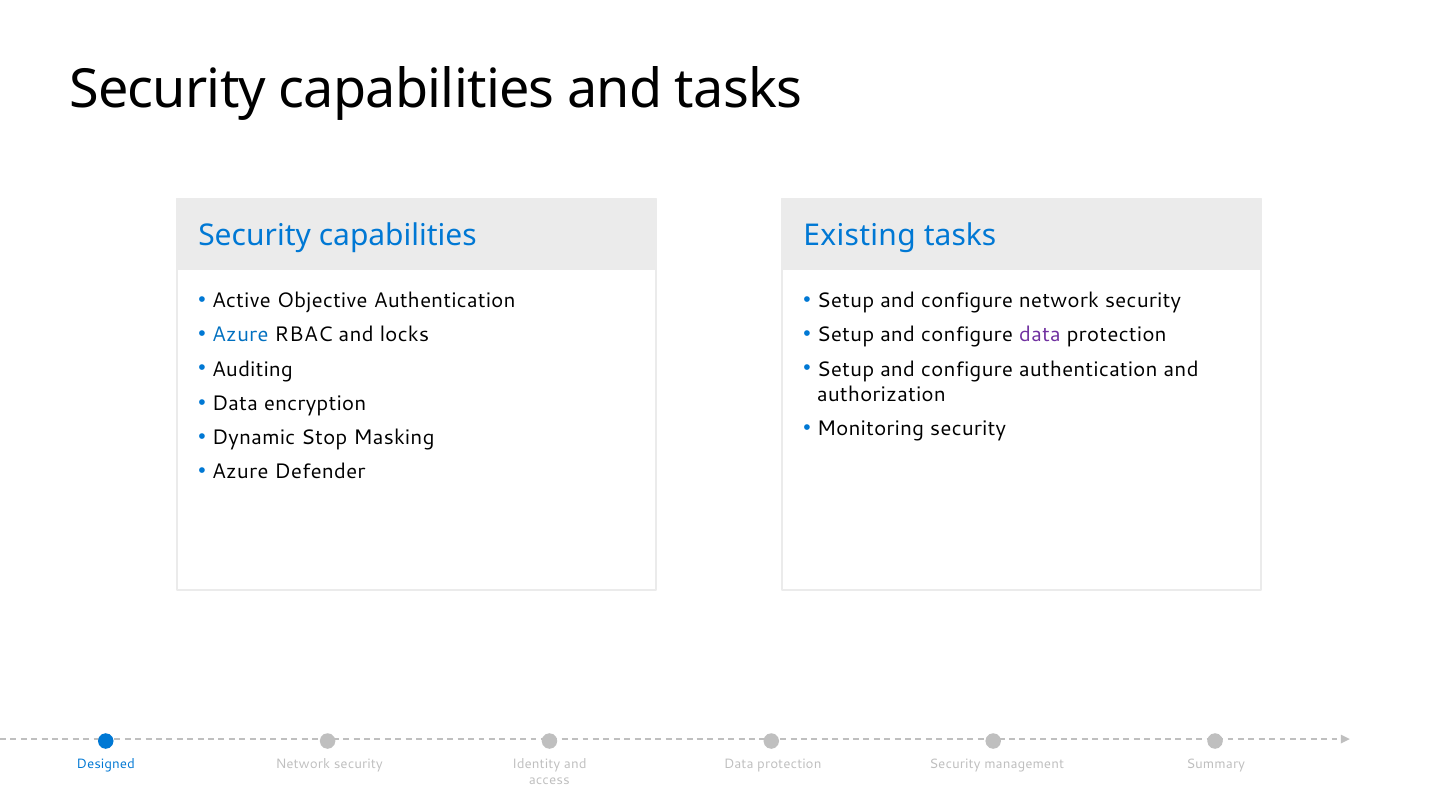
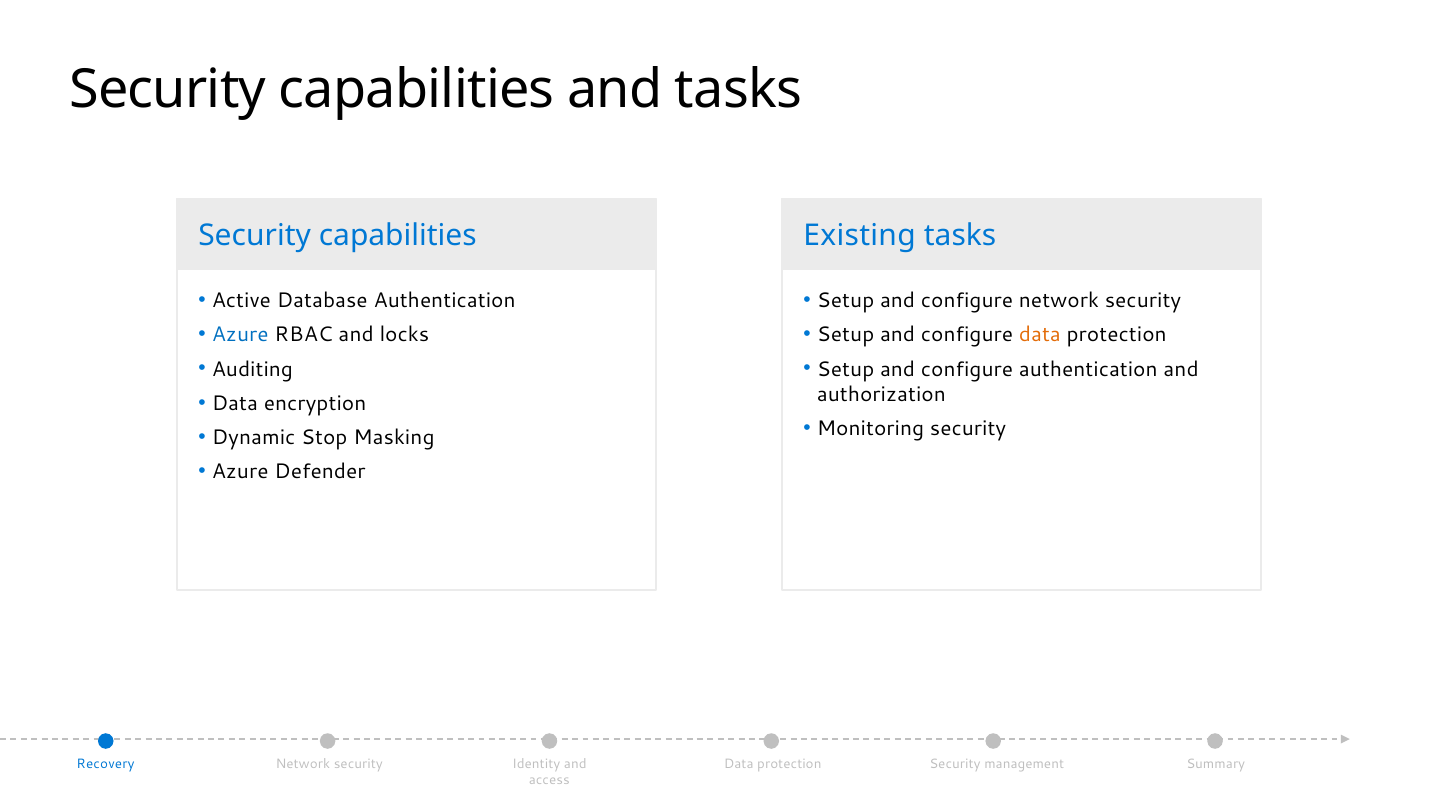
Objective: Objective -> Database
data at (1040, 335) colour: purple -> orange
Designed: Designed -> Recovery
